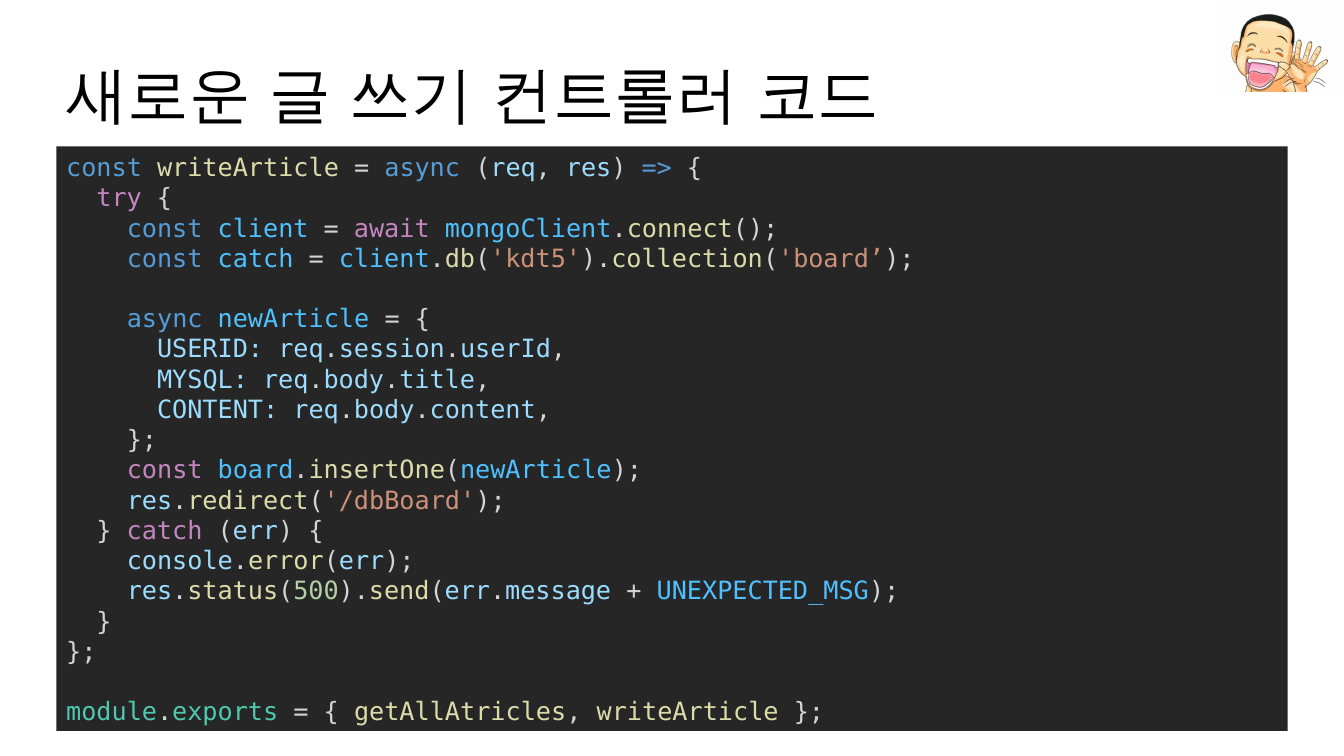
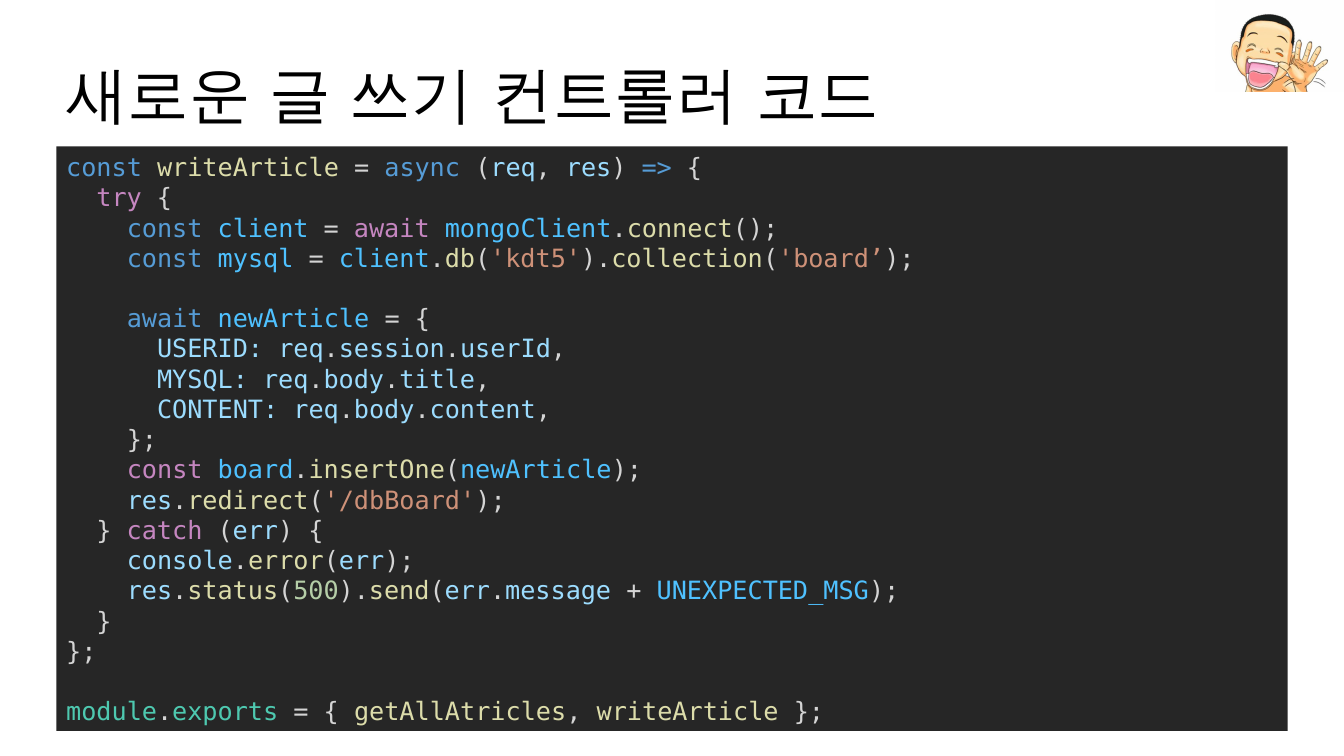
const catch: catch -> mysql
async at (165, 319): async -> await
